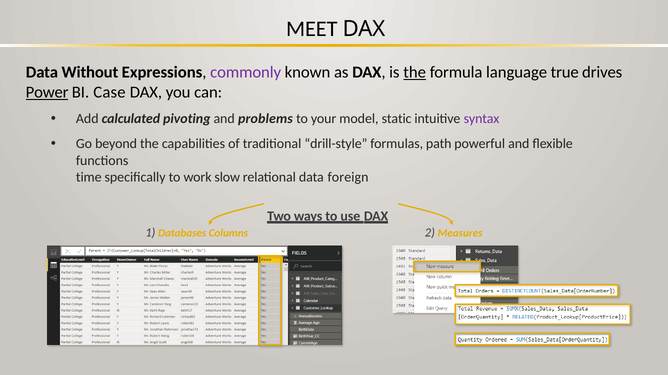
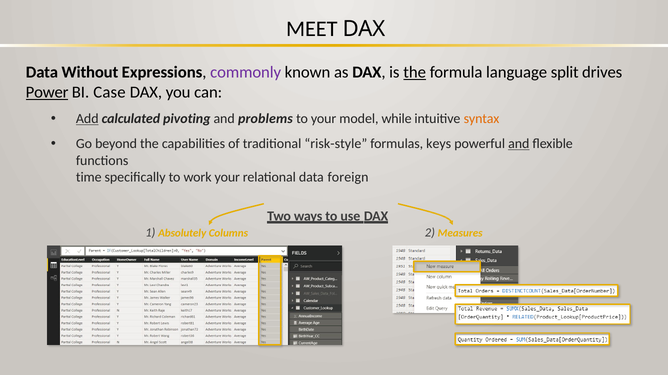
true: true -> split
Add underline: none -> present
static: static -> while
syntax colour: purple -> orange
drill-style: drill-style -> risk-style
path: path -> keys
and at (519, 144) underline: none -> present
work slow: slow -> your
Databases: Databases -> Absolutely
